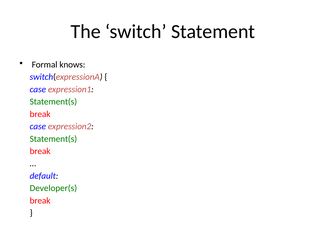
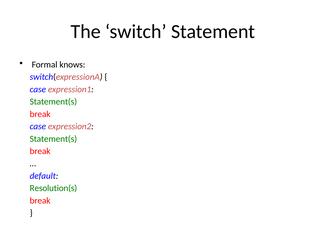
Developer(s: Developer(s -> Resolution(s
